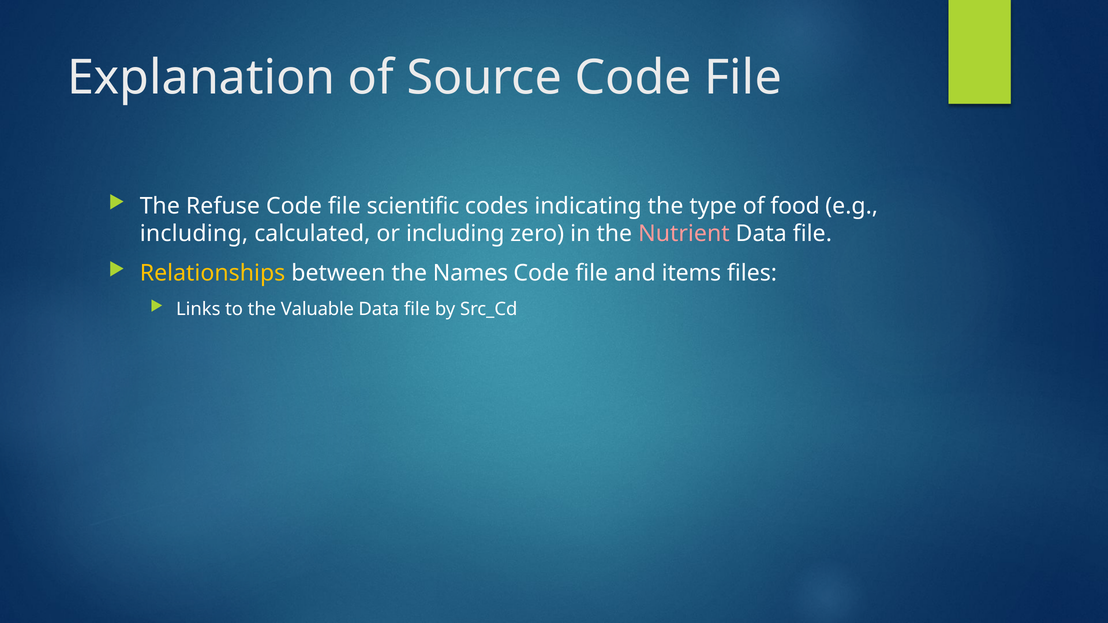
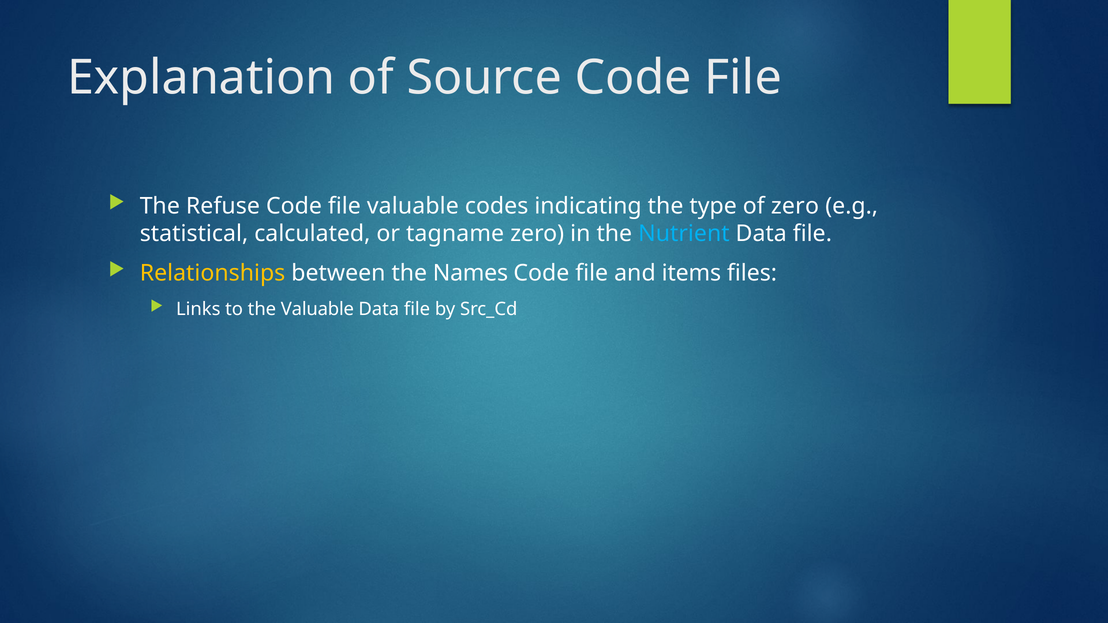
file scientific: scientific -> valuable
of food: food -> zero
including at (194, 234): including -> statistical
or including: including -> tagname
Nutrient colour: pink -> light blue
